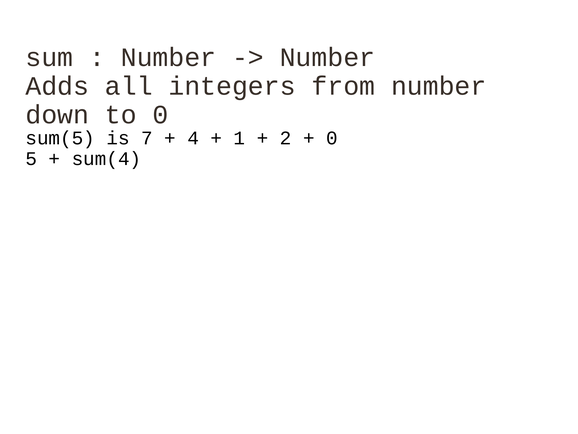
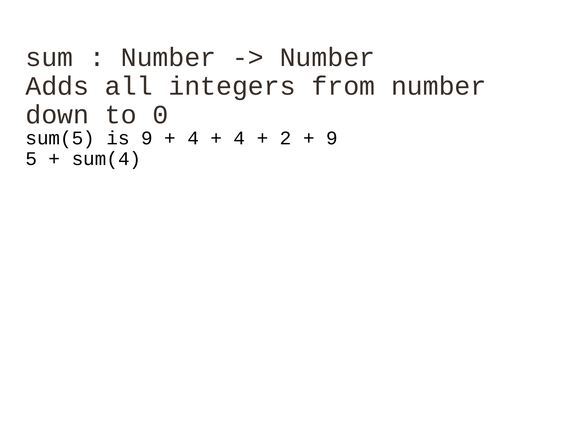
is 7: 7 -> 9
1 at (239, 138): 1 -> 4
0 at (332, 138): 0 -> 9
